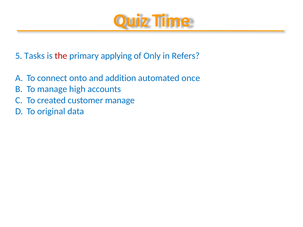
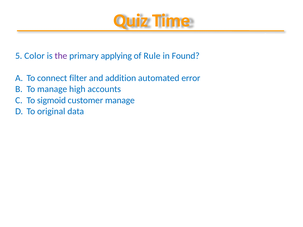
Tasks: Tasks -> Color
the colour: red -> purple
Only: Only -> Rule
Refers: Refers -> Found
onto: onto -> filter
once: once -> error
created: created -> sigmoid
